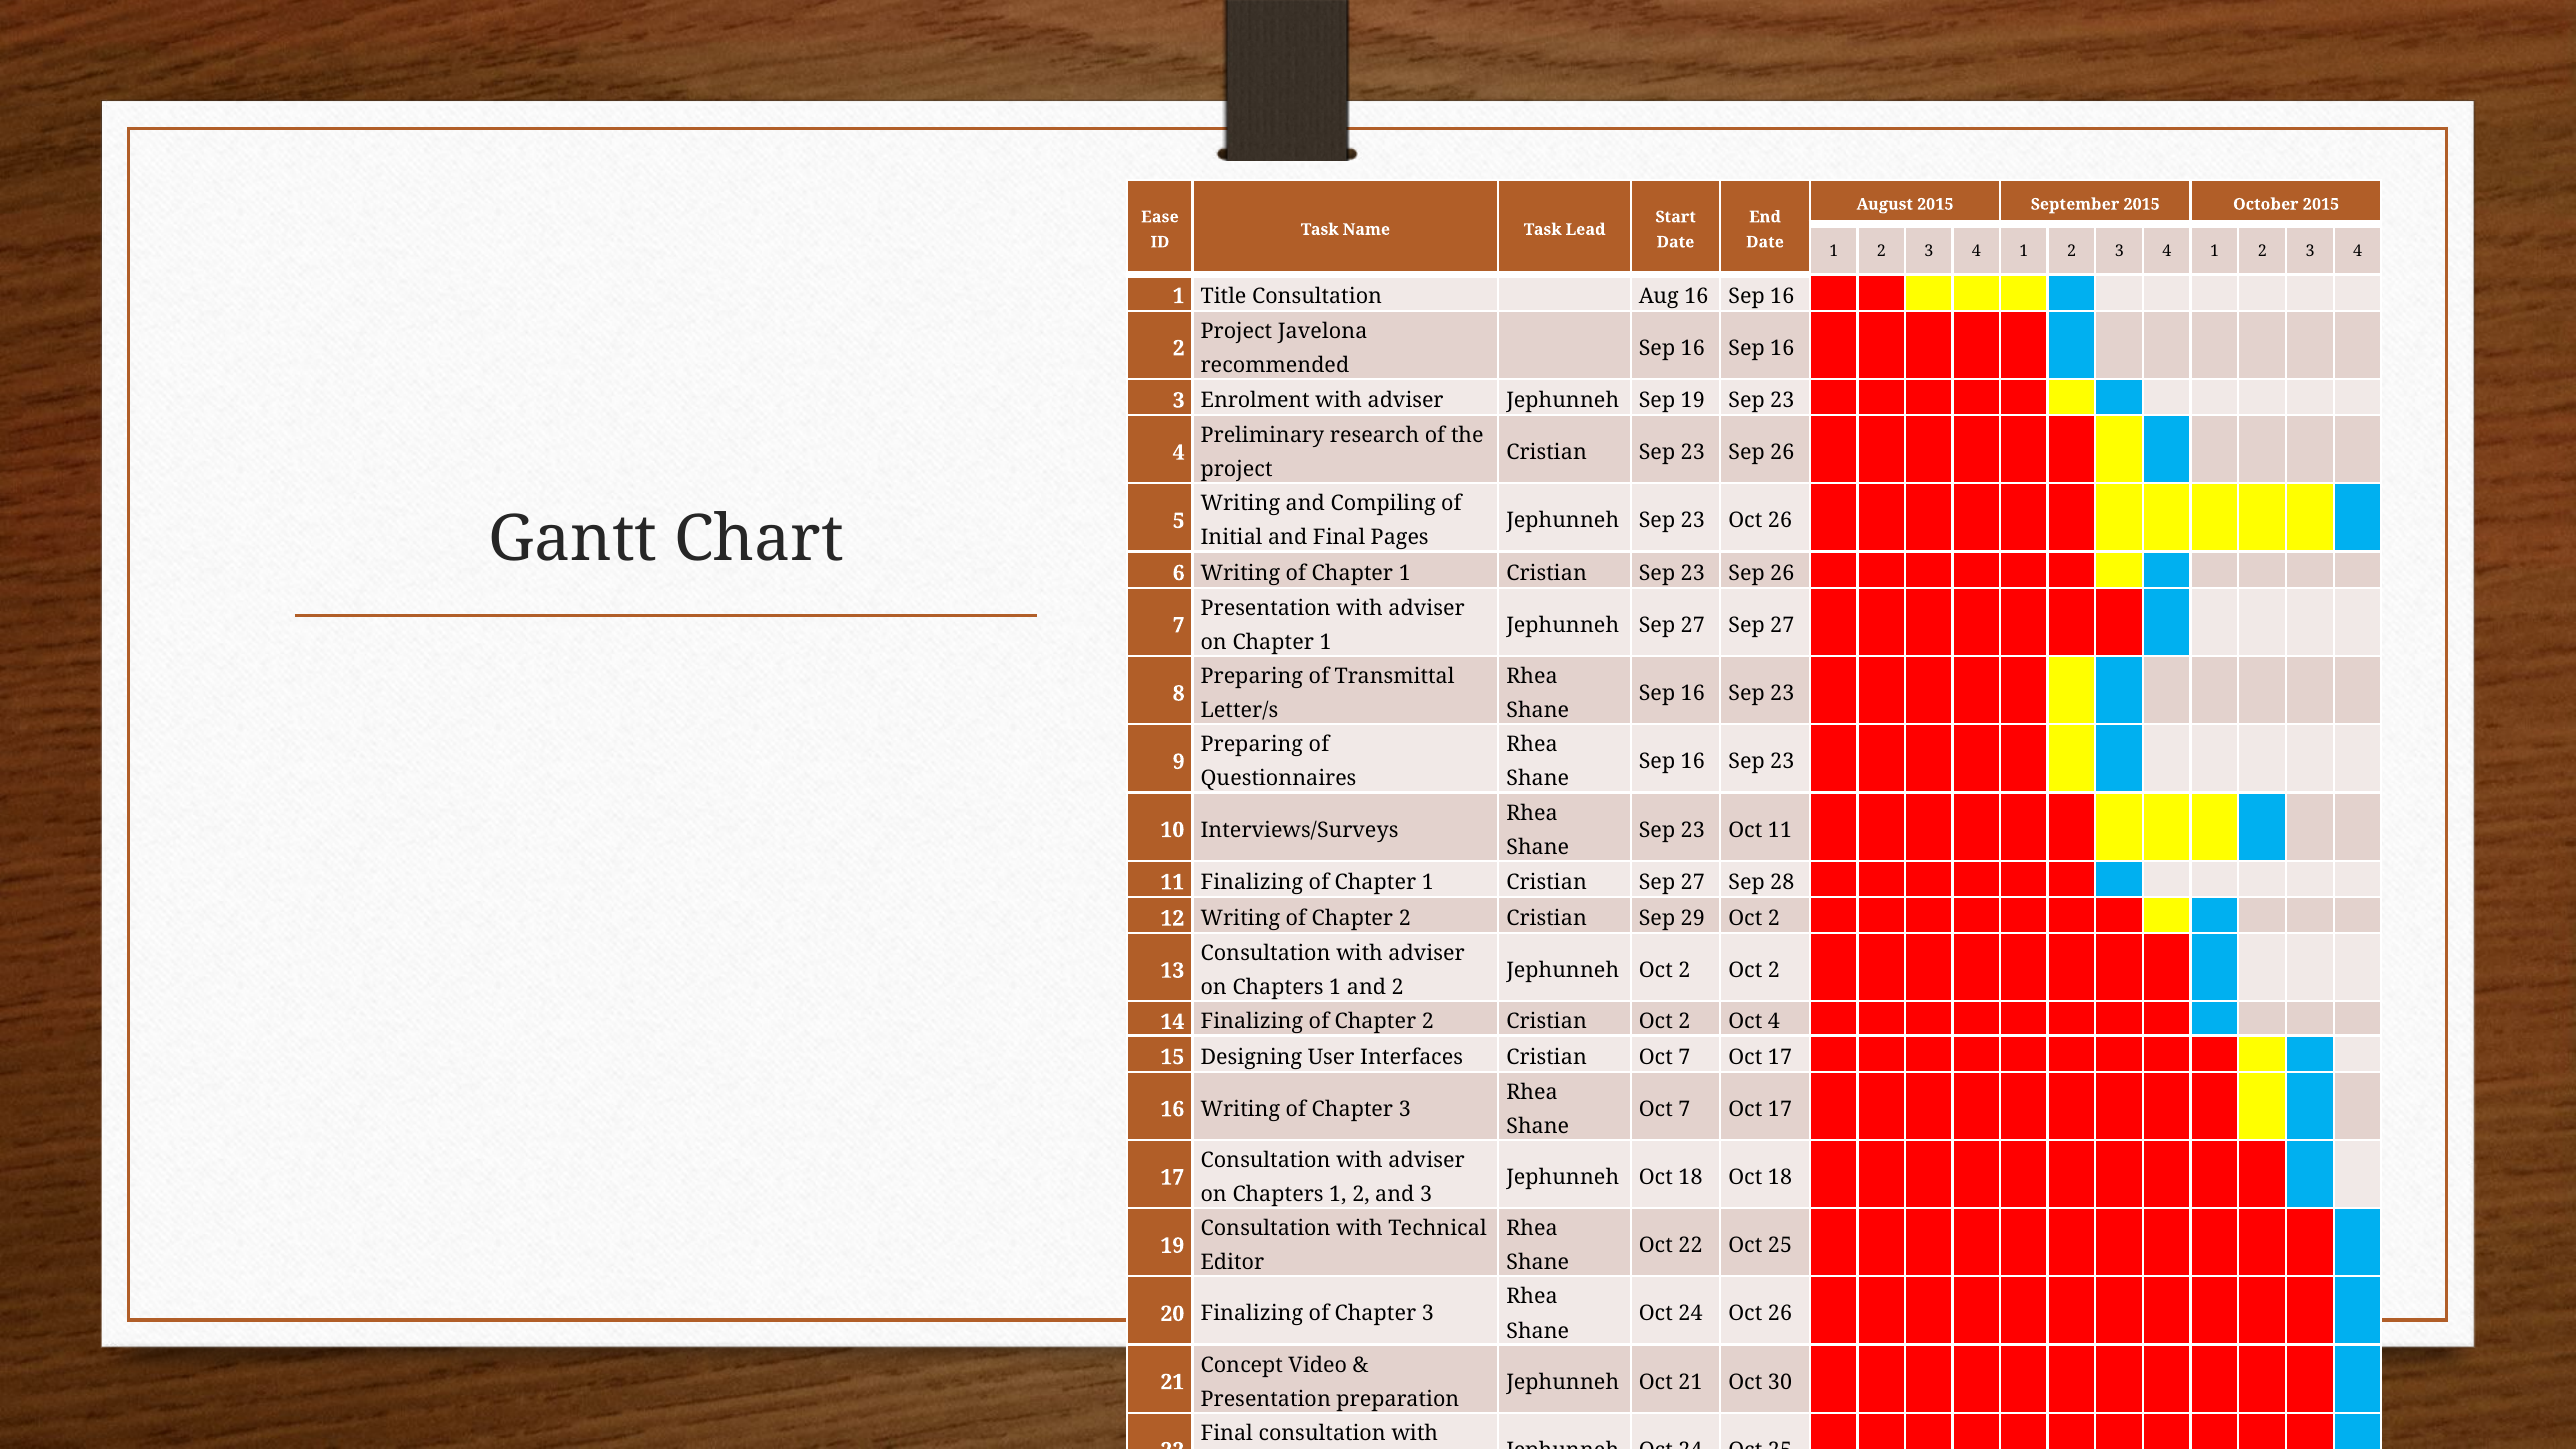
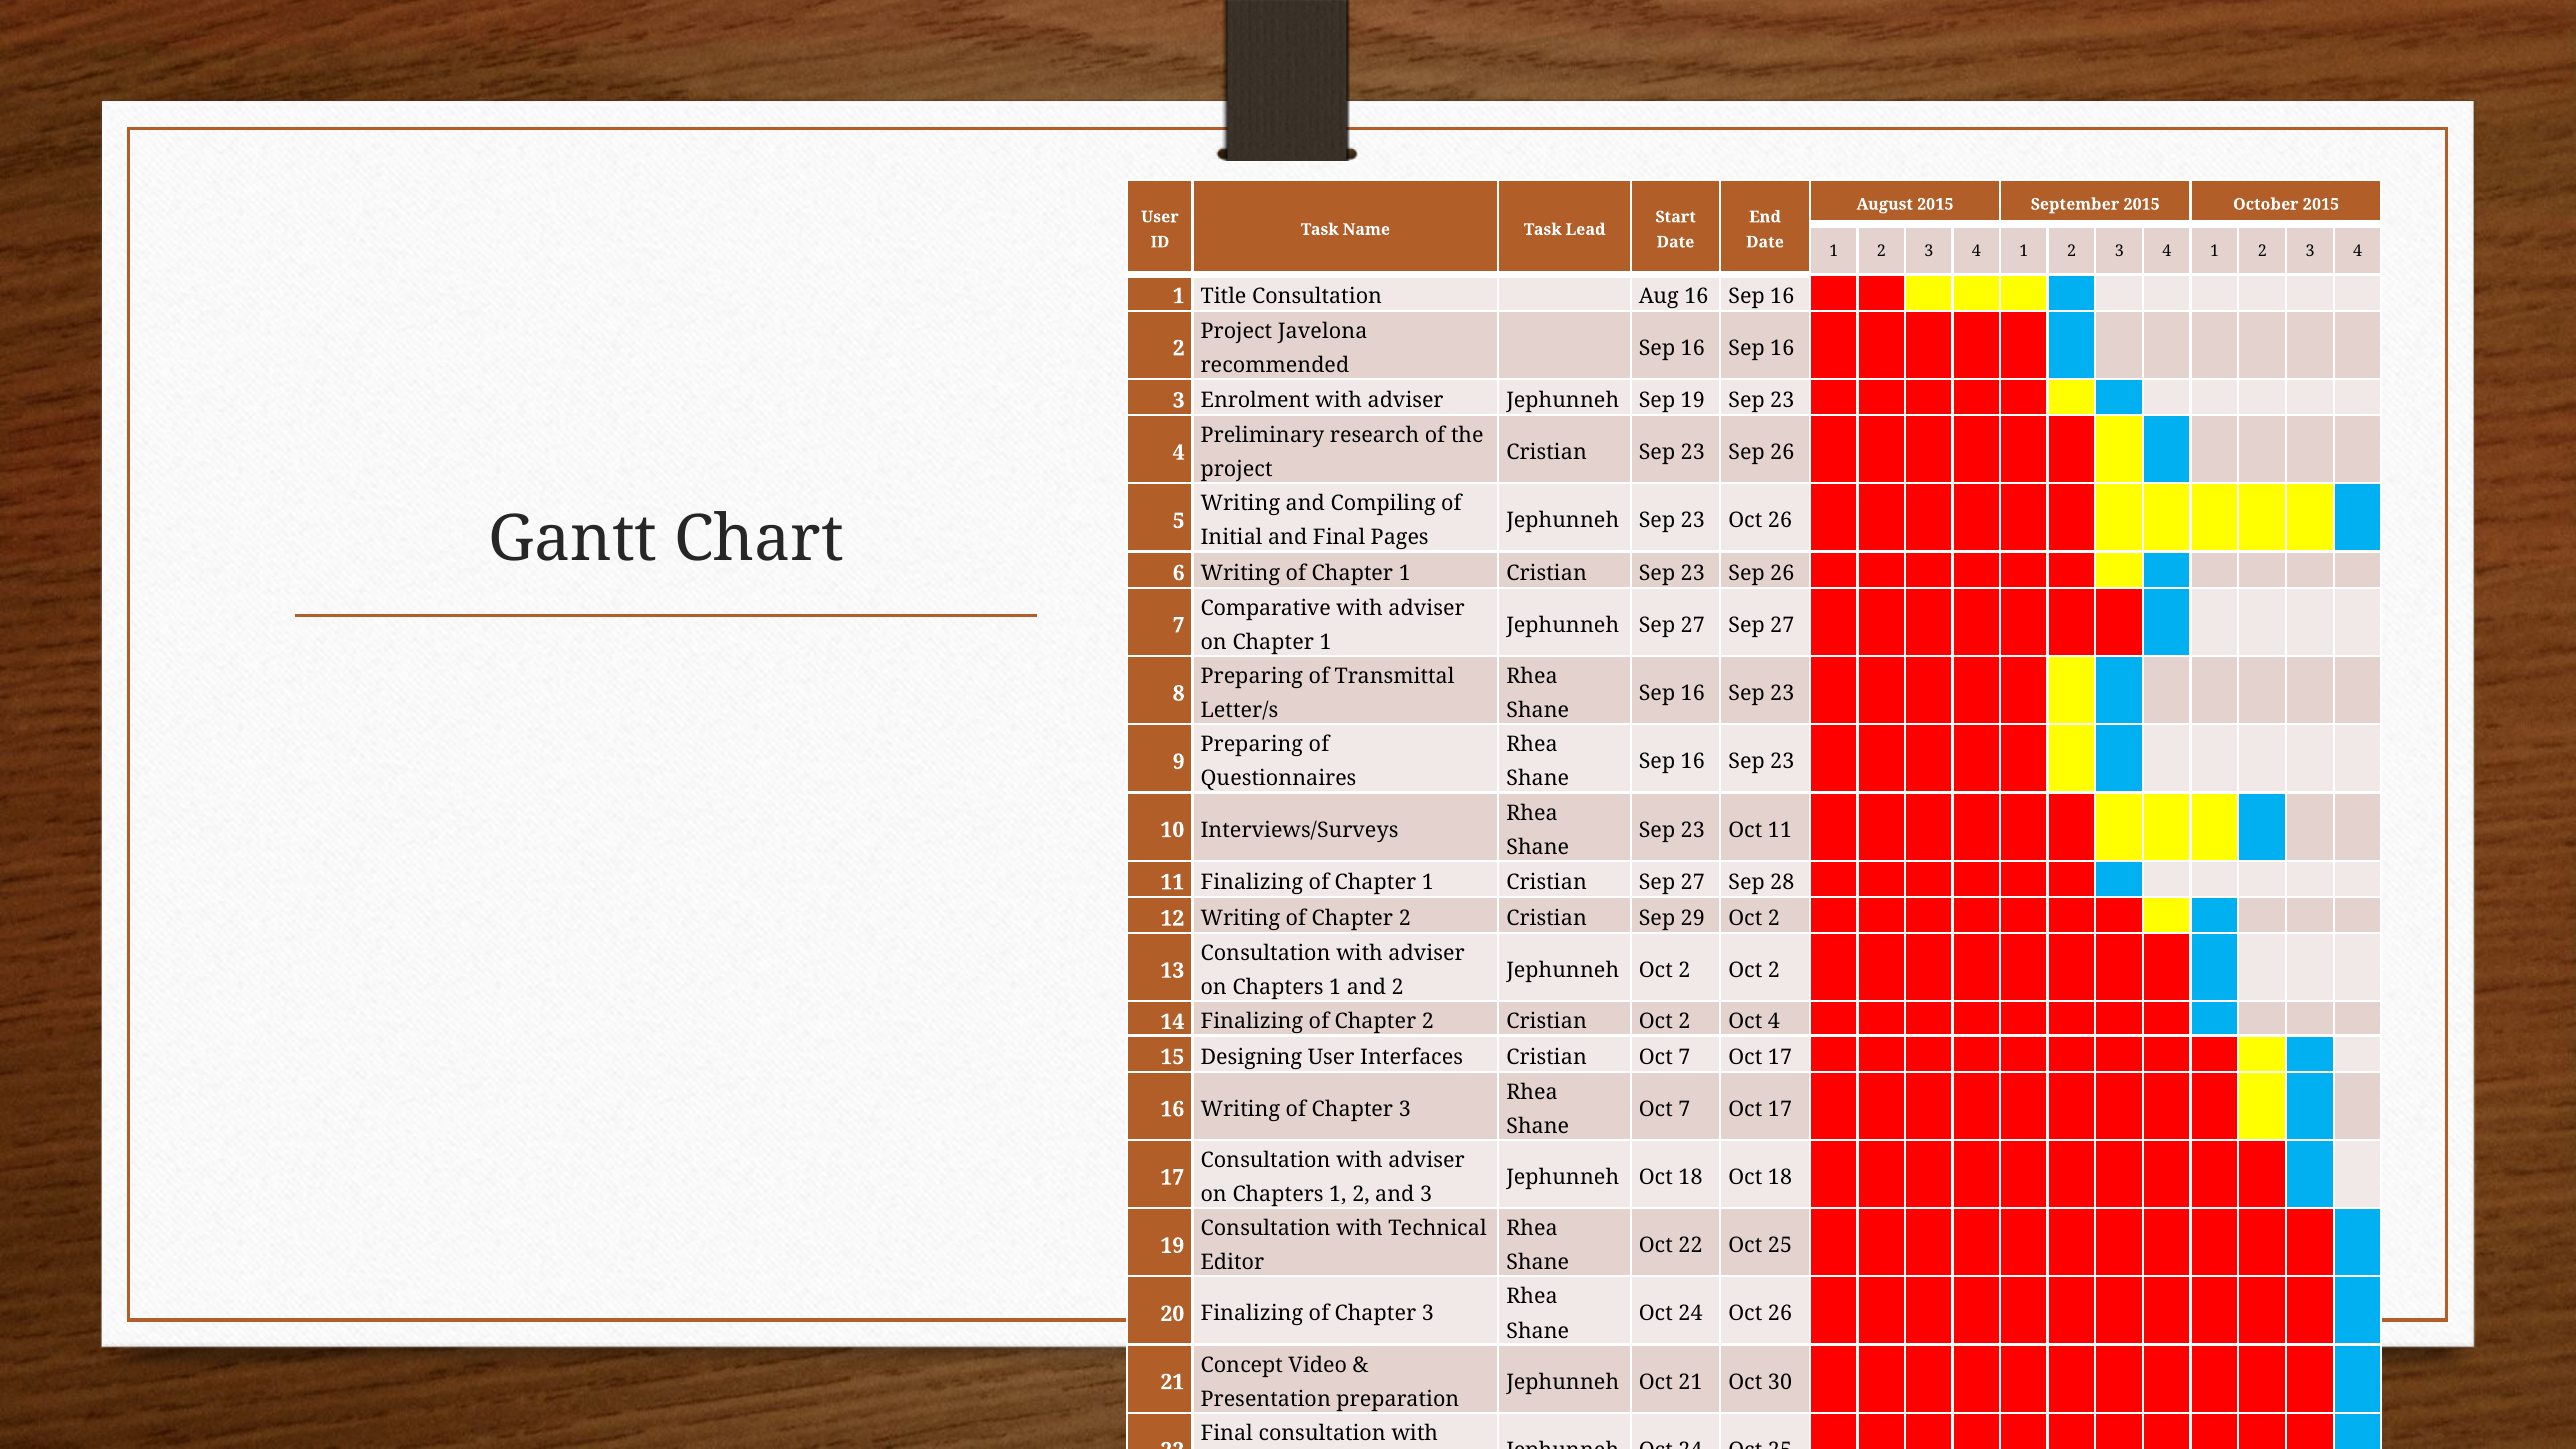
Ease at (1160, 217): Ease -> User
Presentation at (1266, 608): Presentation -> Comparative
